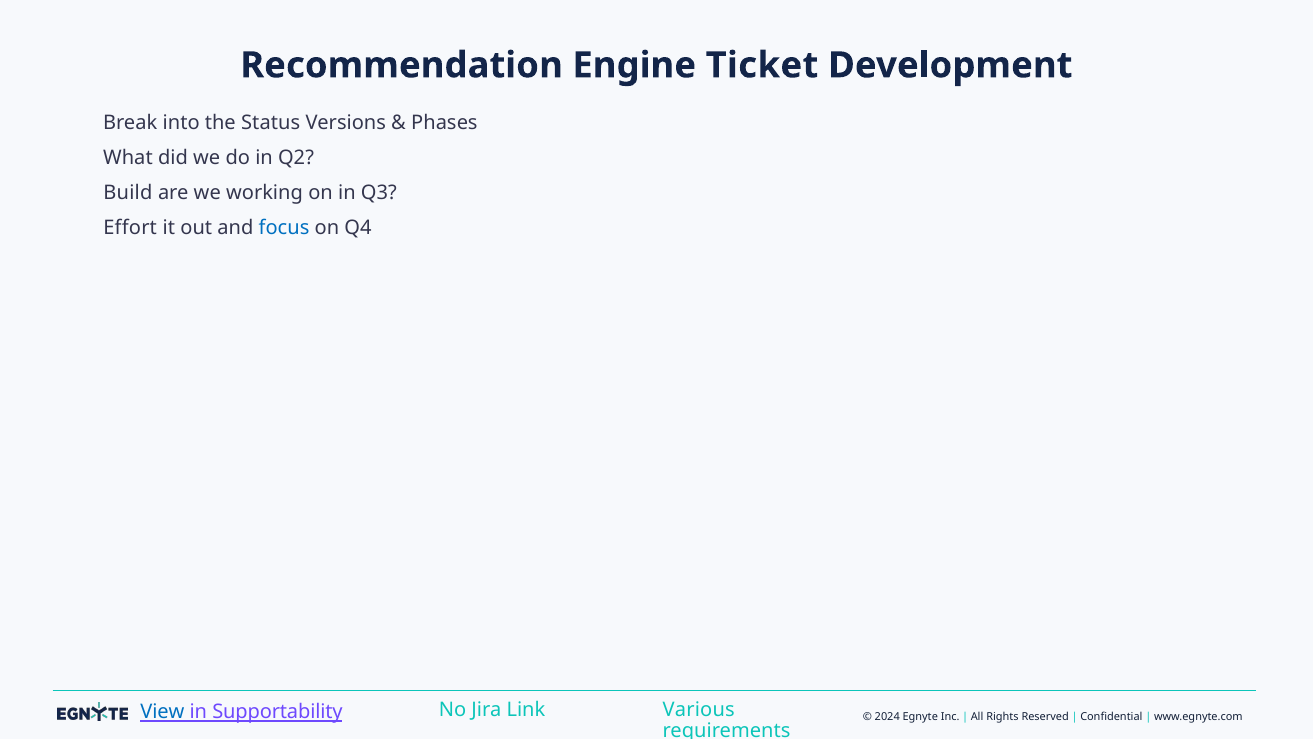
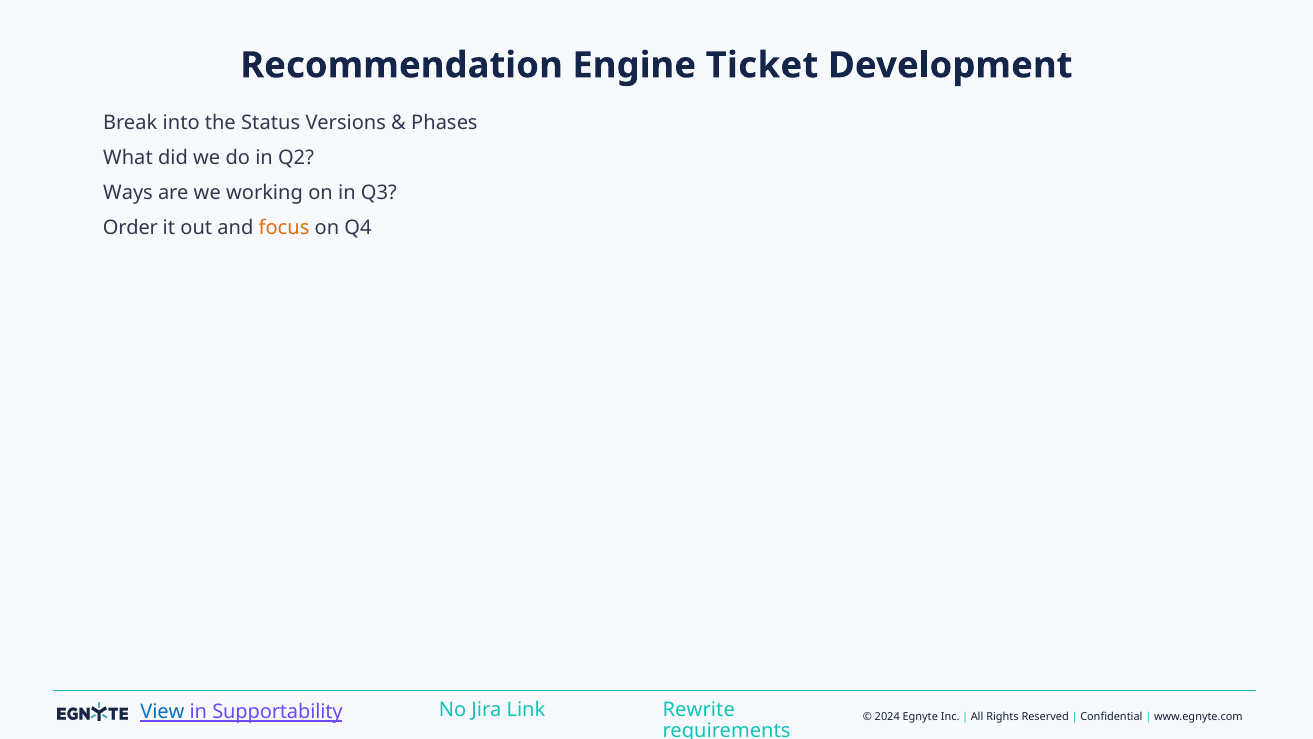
Build: Build -> Ways
Effort: Effort -> Order
focus colour: blue -> orange
Various: Various -> Rewrite
